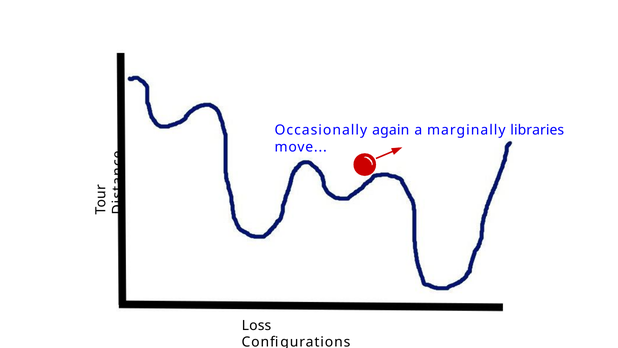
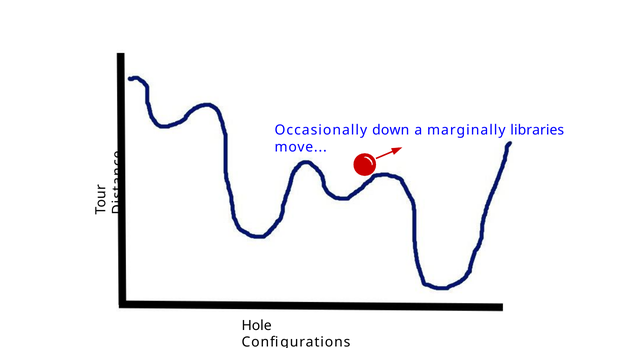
again: again -> down
Loss: Loss -> Hole
